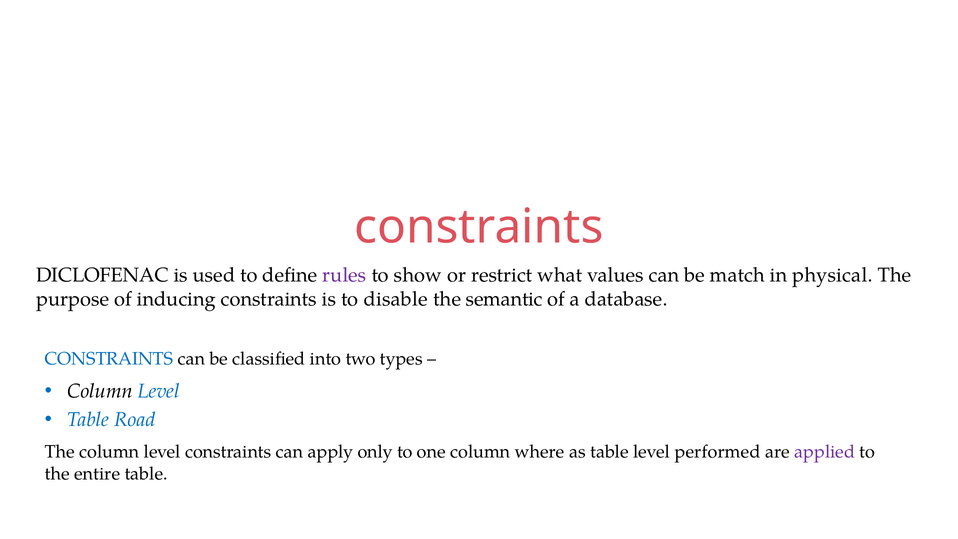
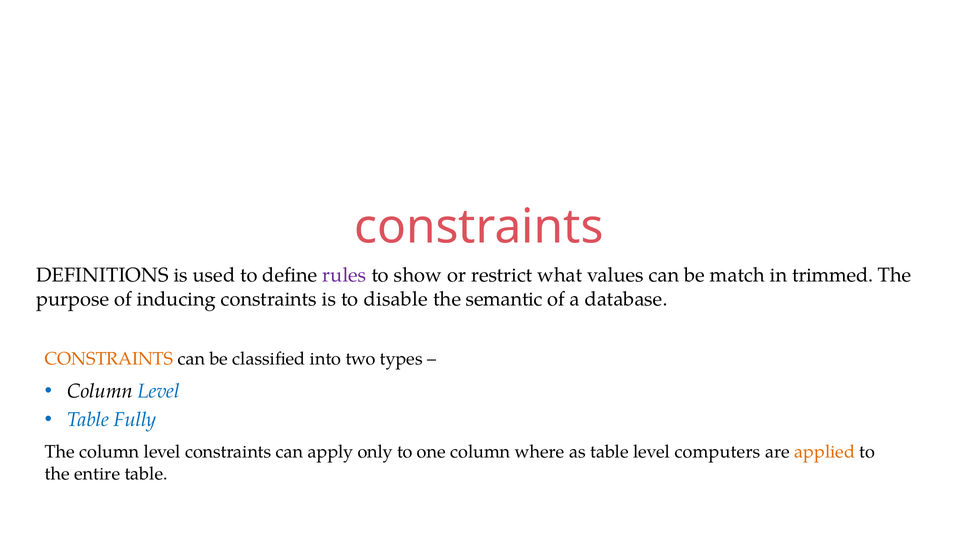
DICLOFENAC: DICLOFENAC -> DEFINITIONS
physical: physical -> trimmed
CONSTRAINTS at (109, 359) colour: blue -> orange
Road: Road -> Fully
performed: performed -> computers
applied colour: purple -> orange
